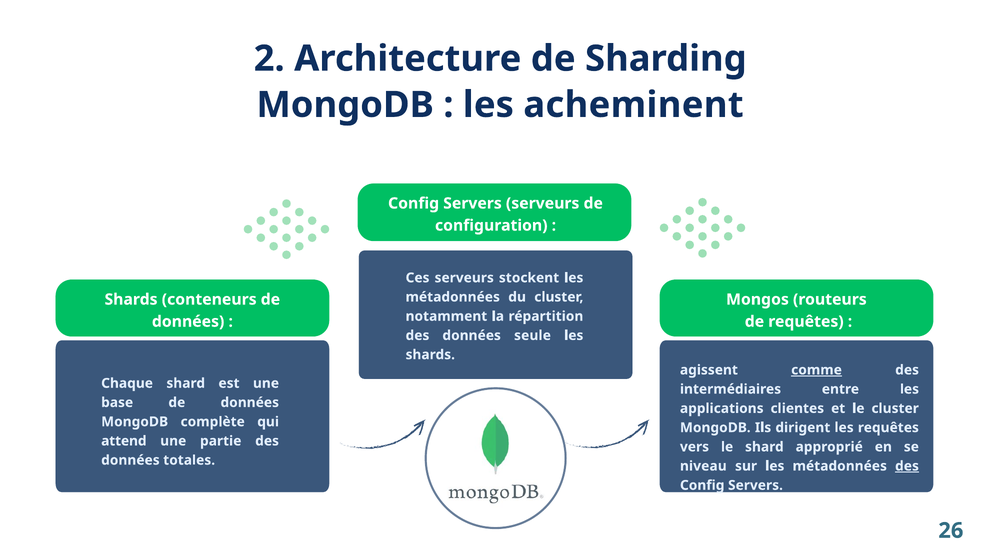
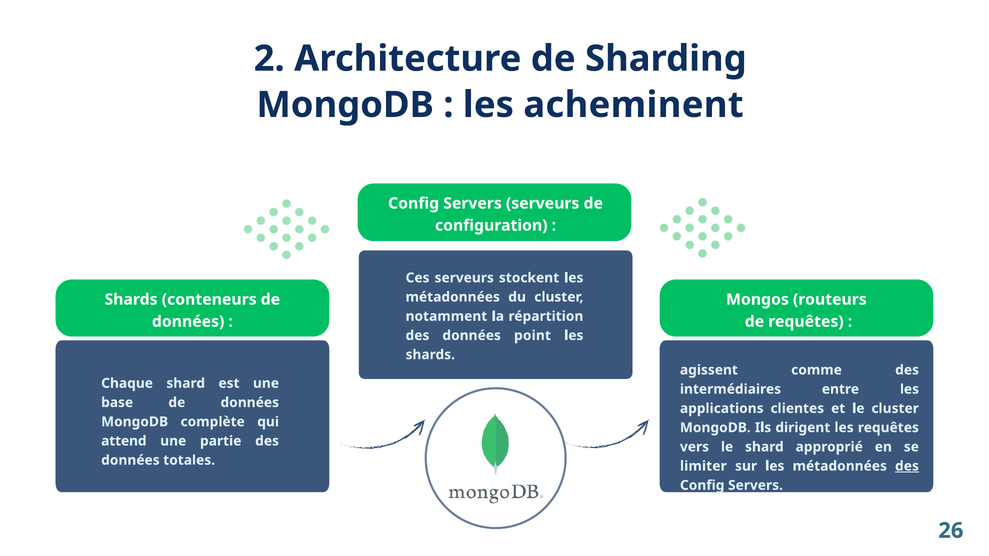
seule: seule -> point
comme underline: present -> none
niveau: niveau -> limiter
